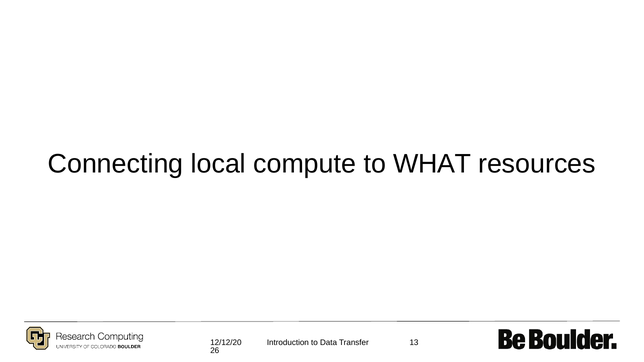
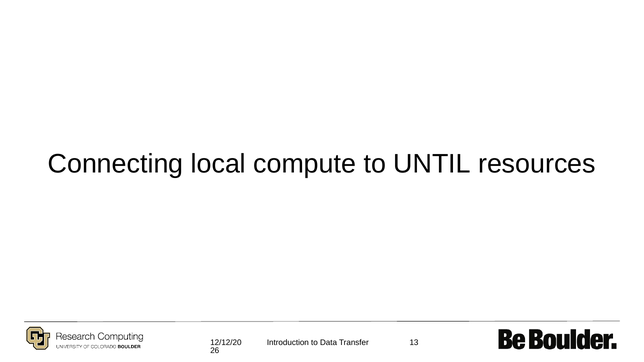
WHAT: WHAT -> UNTIL
